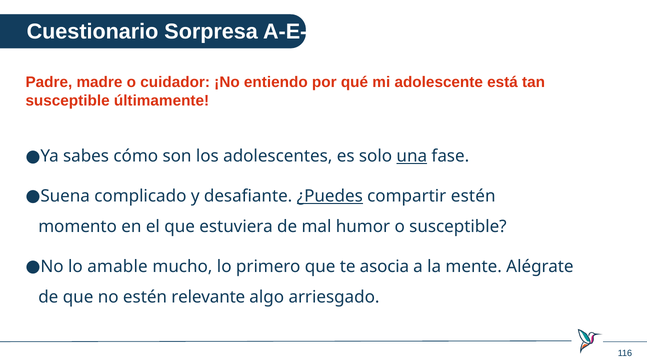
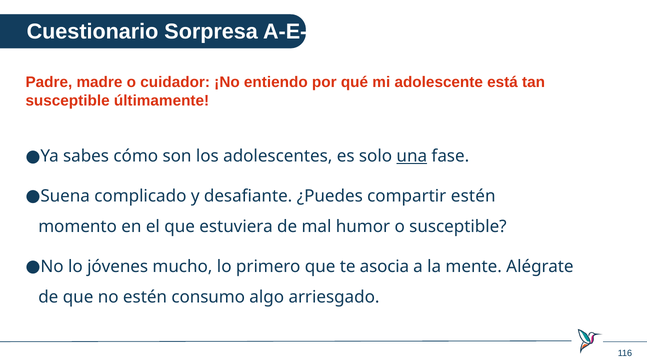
¿Puedes underline: present -> none
amable: amable -> jóvenes
relevante: relevante -> consumo
